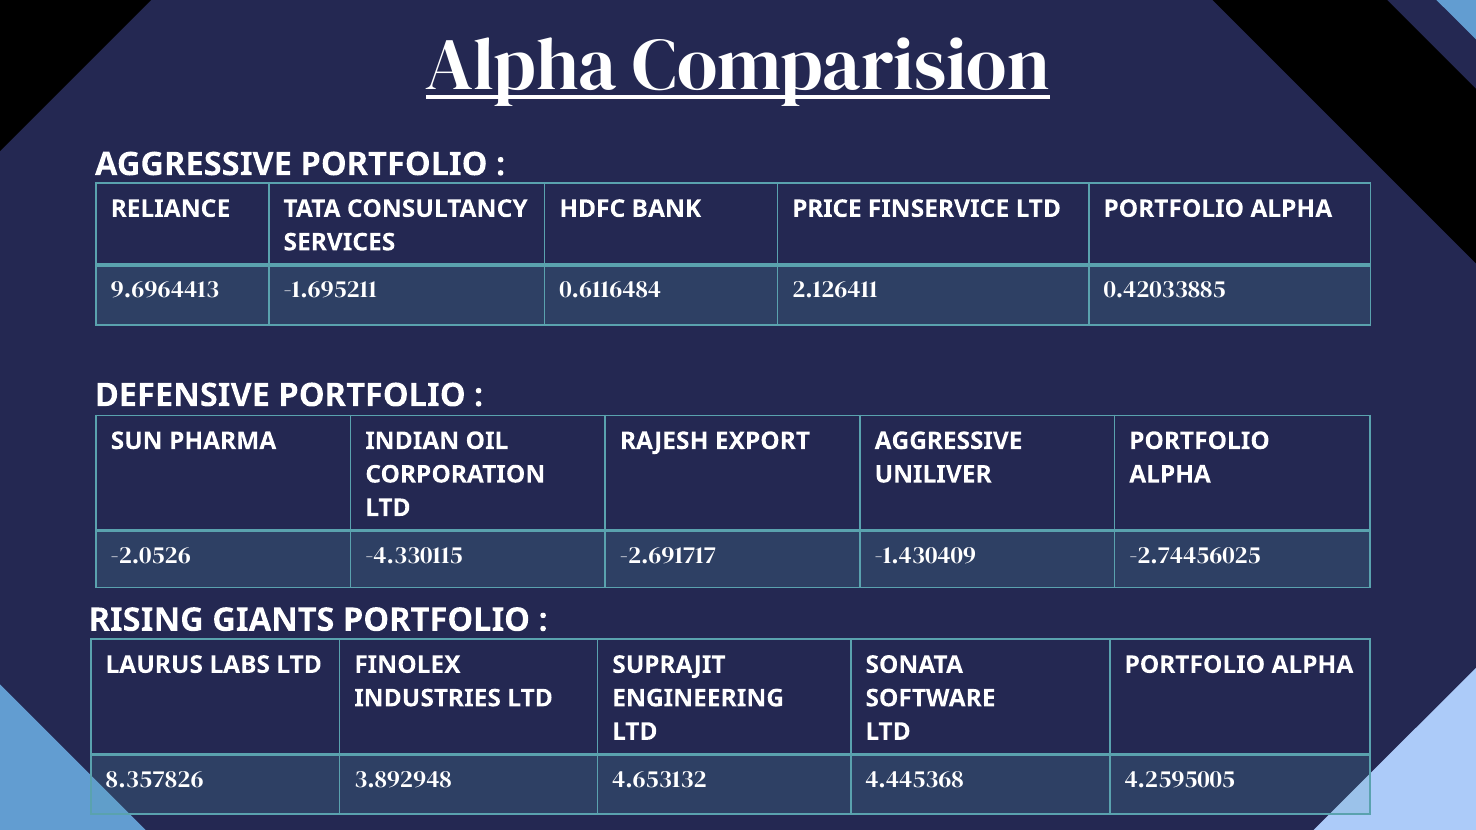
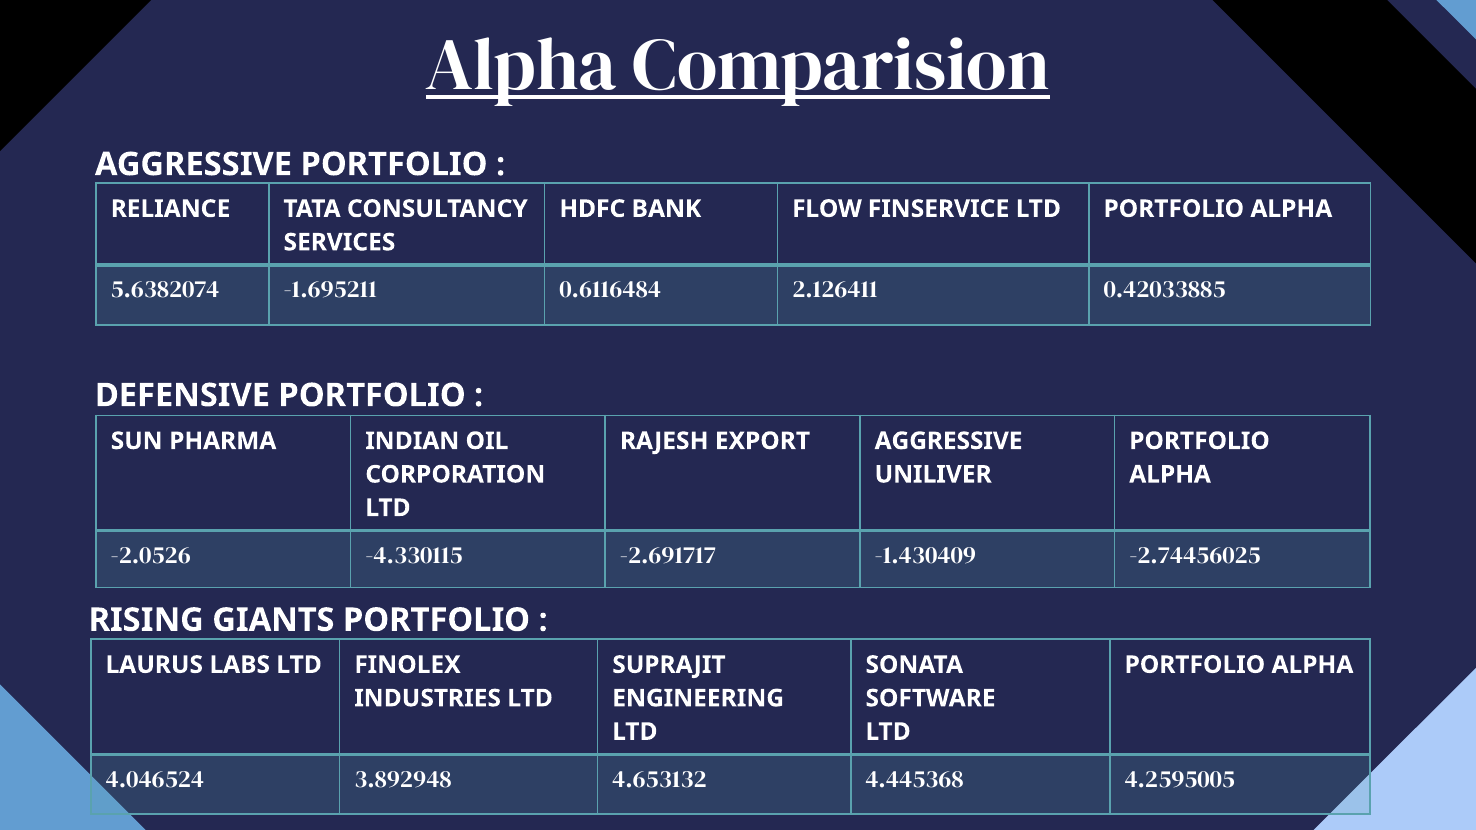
PRICE: PRICE -> FLOW
9.6964413: 9.6964413 -> 5.6382074
8.357826: 8.357826 -> 4.046524
